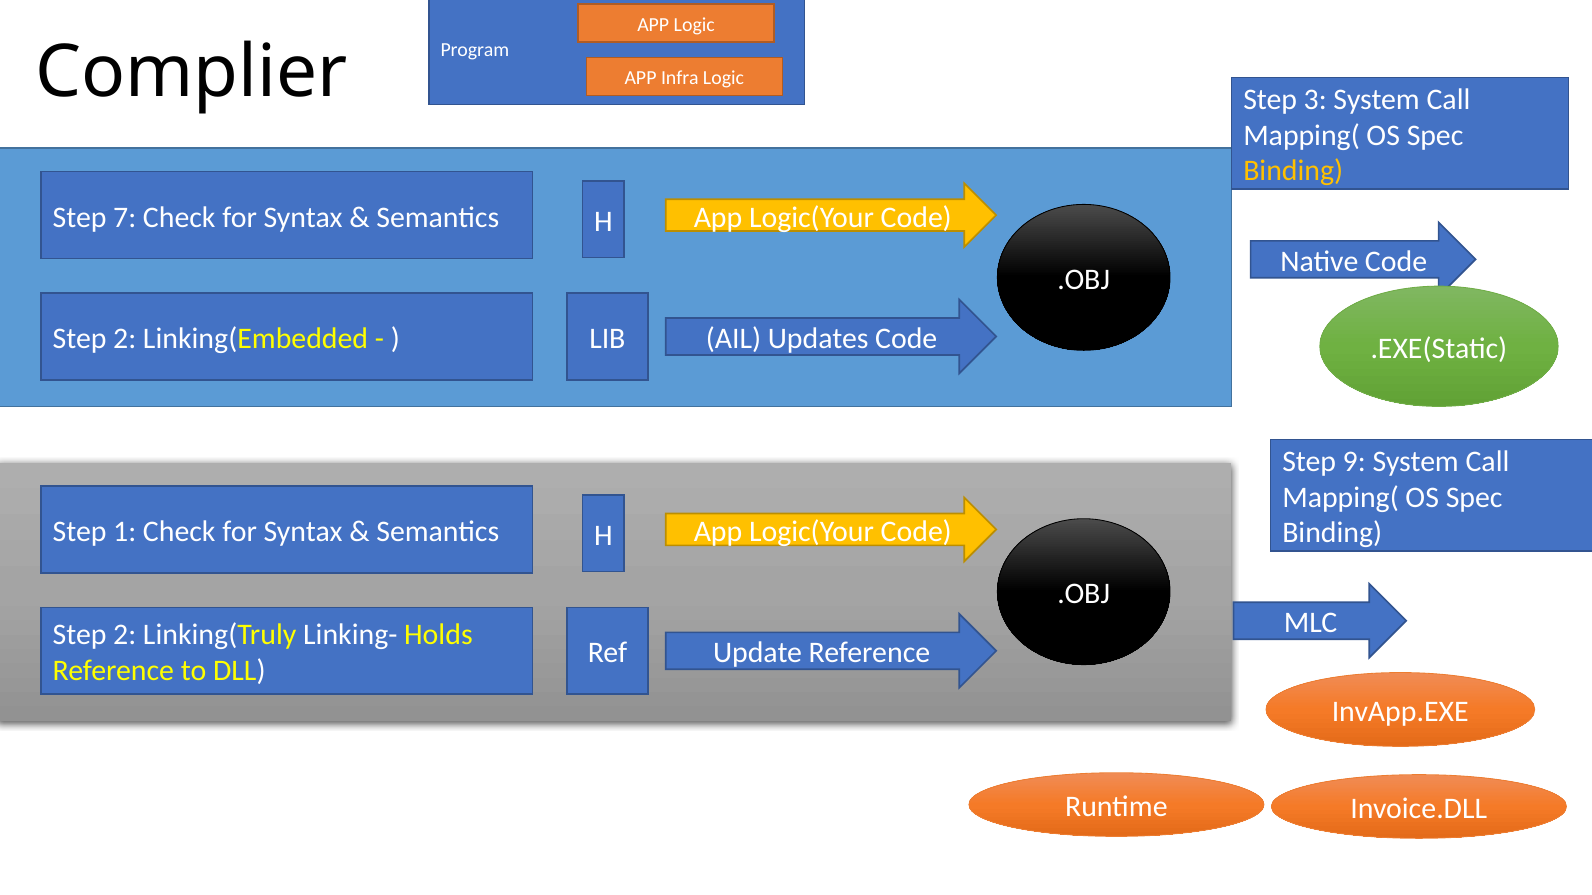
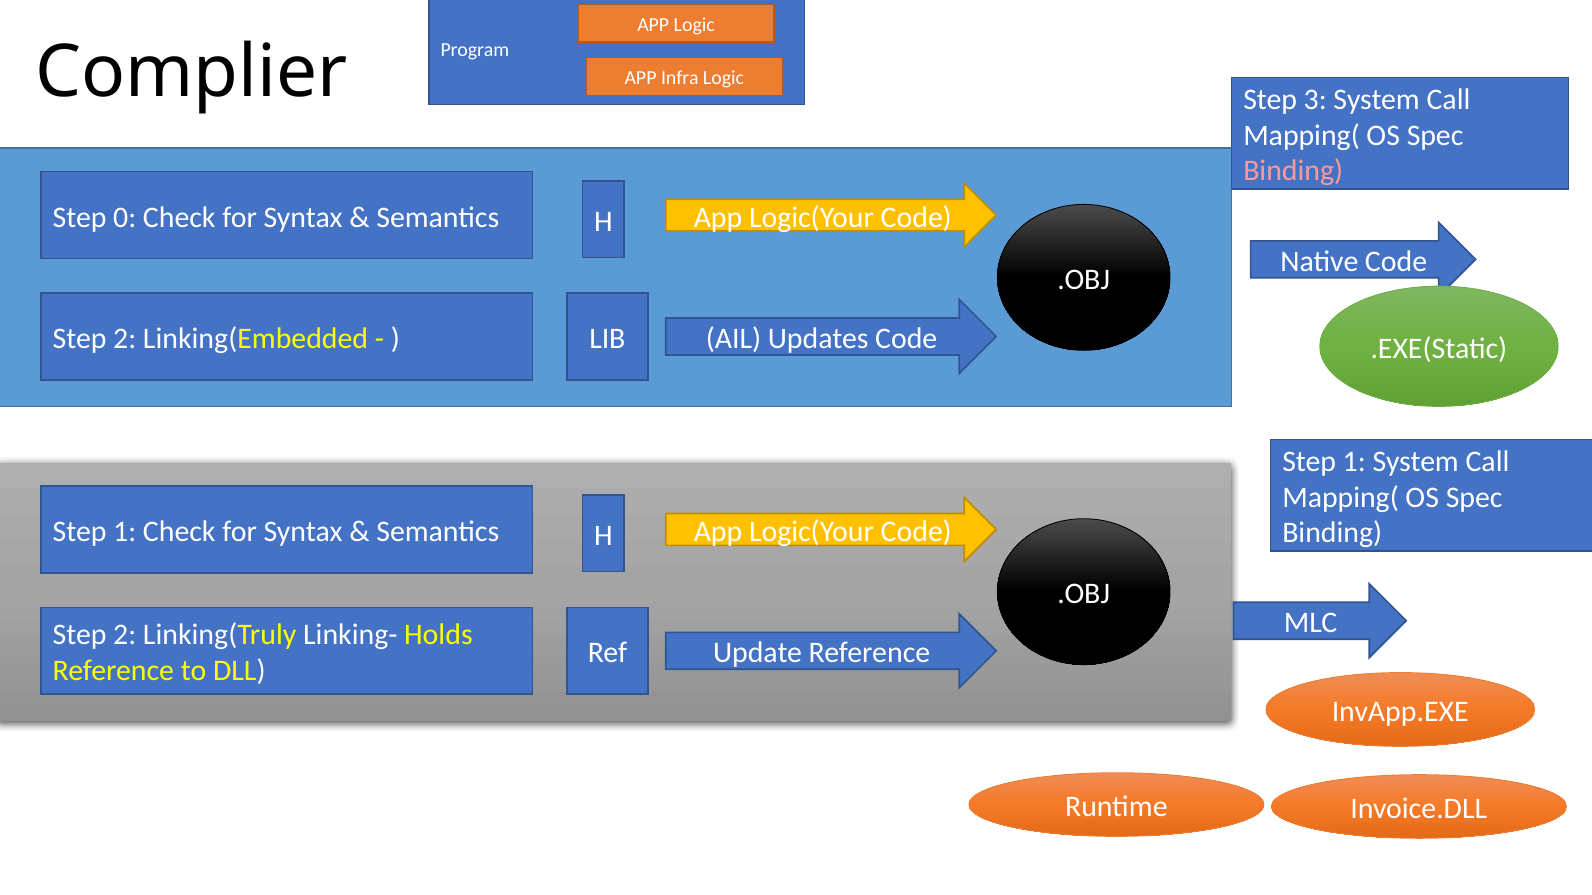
Binding at (1293, 171) colour: yellow -> pink
7: 7 -> 0
9 at (1354, 462): 9 -> 1
